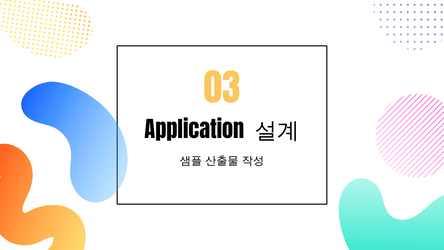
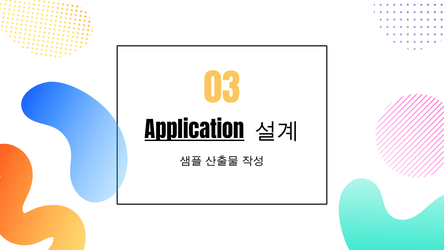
Application underline: none -> present
